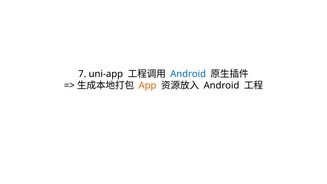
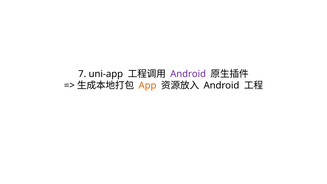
Android at (188, 74) colour: blue -> purple
